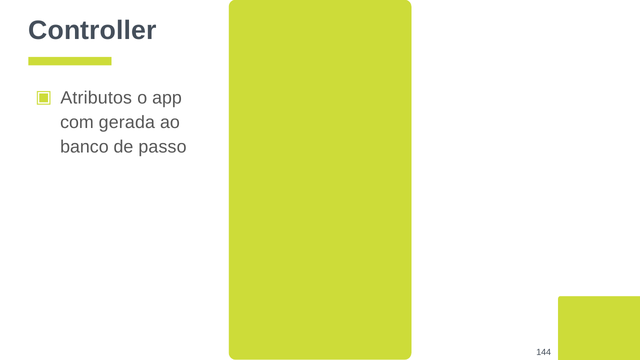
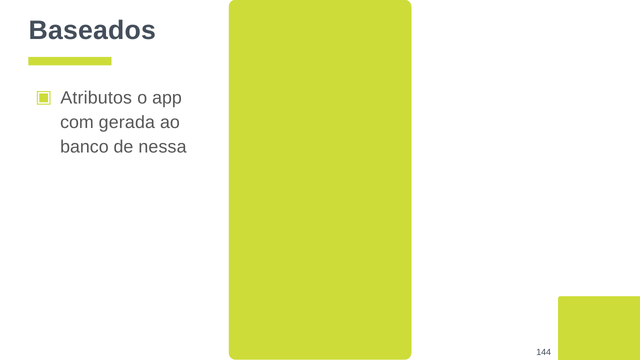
Controller: Controller -> Baseados
passo: passo -> nessa
